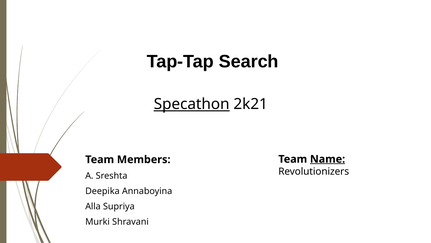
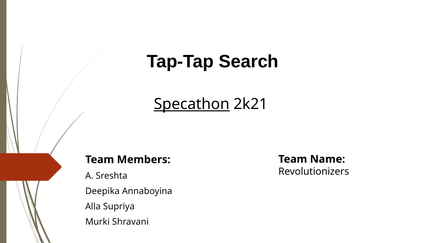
Name underline: present -> none
